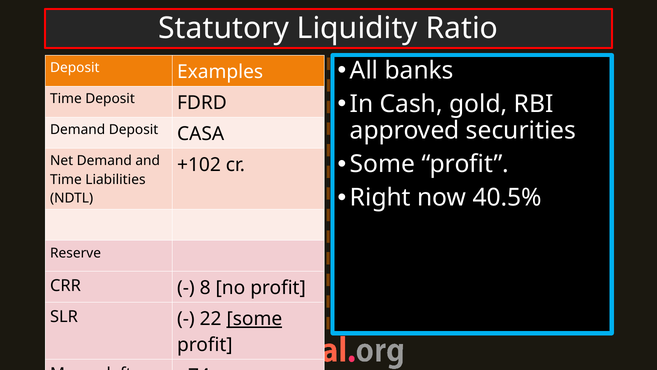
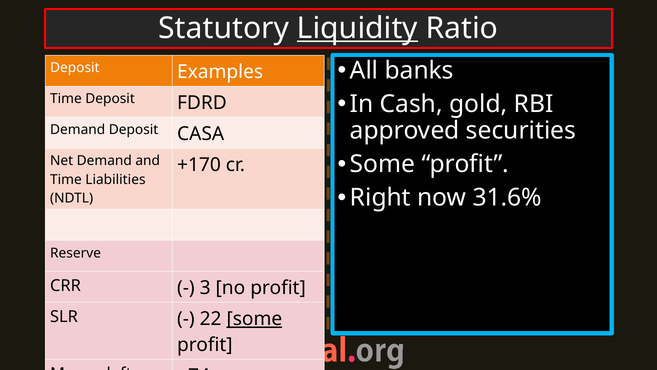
Liquidity underline: none -> present
+102: +102 -> +170
40.5%: 40.5% -> 31.6%
8: 8 -> 3
